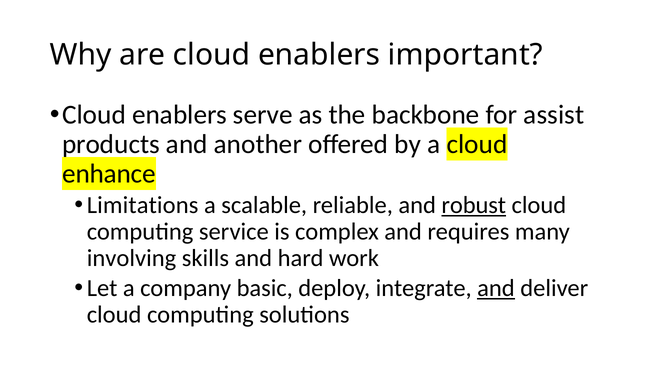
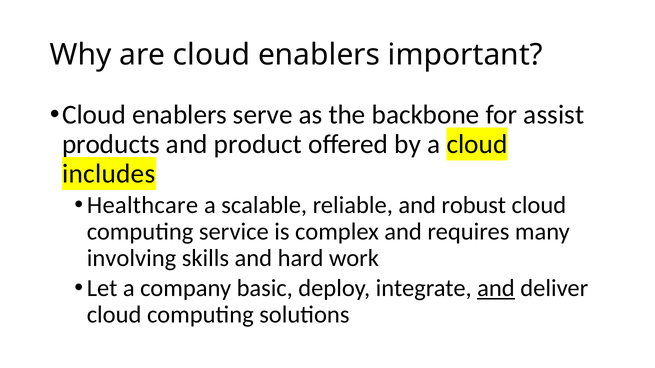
another: another -> product
enhance: enhance -> includes
Limitations: Limitations -> Healthcare
robust underline: present -> none
